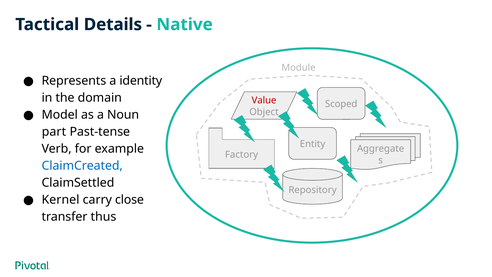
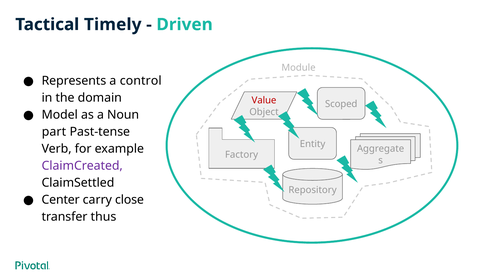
Details: Details -> Timely
Native: Native -> Driven
identity: identity -> control
ClaimCreated colour: blue -> purple
Kernel: Kernel -> Center
